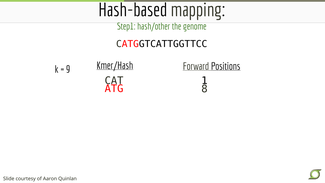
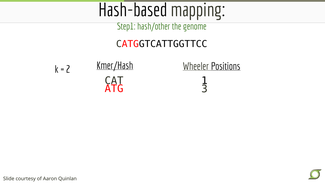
Forward: Forward -> Wheeler
9: 9 -> 2
8: 8 -> 3
